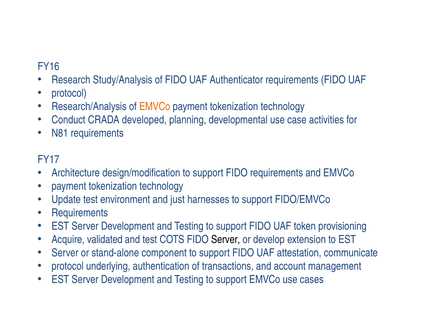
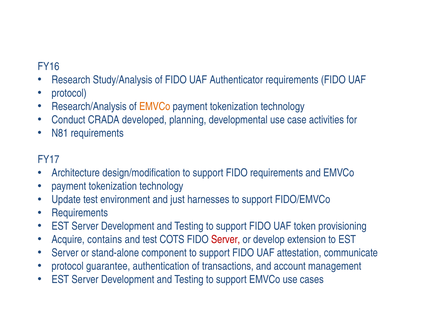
validated: validated -> contains
Server at (226, 240) colour: black -> red
underlying: underlying -> guarantee
